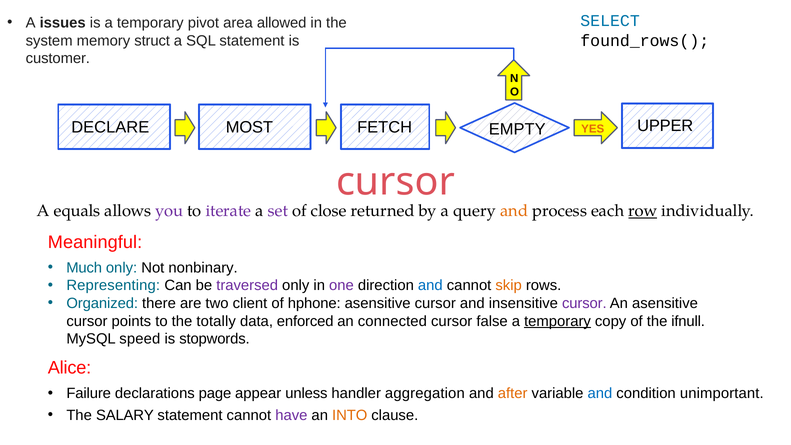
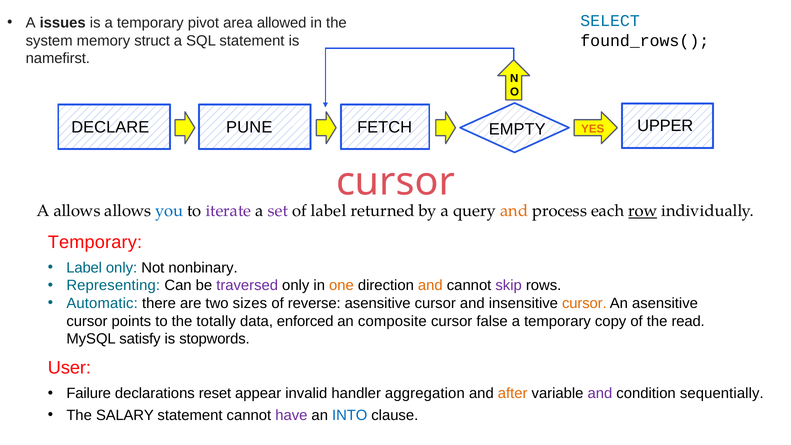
customer: customer -> namefirst
MOST: MOST -> PUNE
A equals: equals -> allows
you colour: purple -> blue
of close: close -> label
Meaningful at (95, 242): Meaningful -> Temporary
Much at (84, 268): Much -> Label
one colour: purple -> orange
and at (430, 285) colour: blue -> orange
skip colour: orange -> purple
Organized: Organized -> Automatic
client: client -> sizes
hphone: hphone -> reverse
cursor at (584, 303) colour: purple -> orange
connected: connected -> composite
temporary at (558, 321) underline: present -> none
ifnull: ifnull -> read
speed: speed -> satisfy
Alice: Alice -> User
page: page -> reset
unless: unless -> invalid
and at (600, 393) colour: blue -> purple
unimportant: unimportant -> sequentially
INTO colour: orange -> blue
